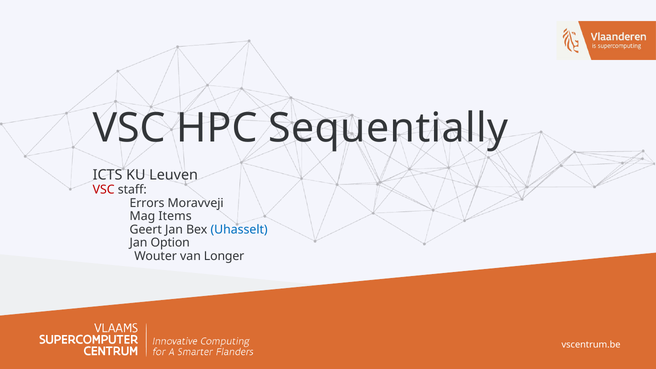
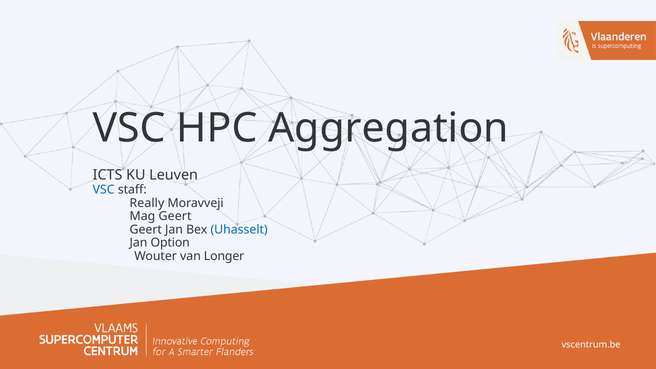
Sequentially: Sequentially -> Aggregation
VSC at (104, 190) colour: red -> blue
Errors: Errors -> Really
Mag Items: Items -> Geert
